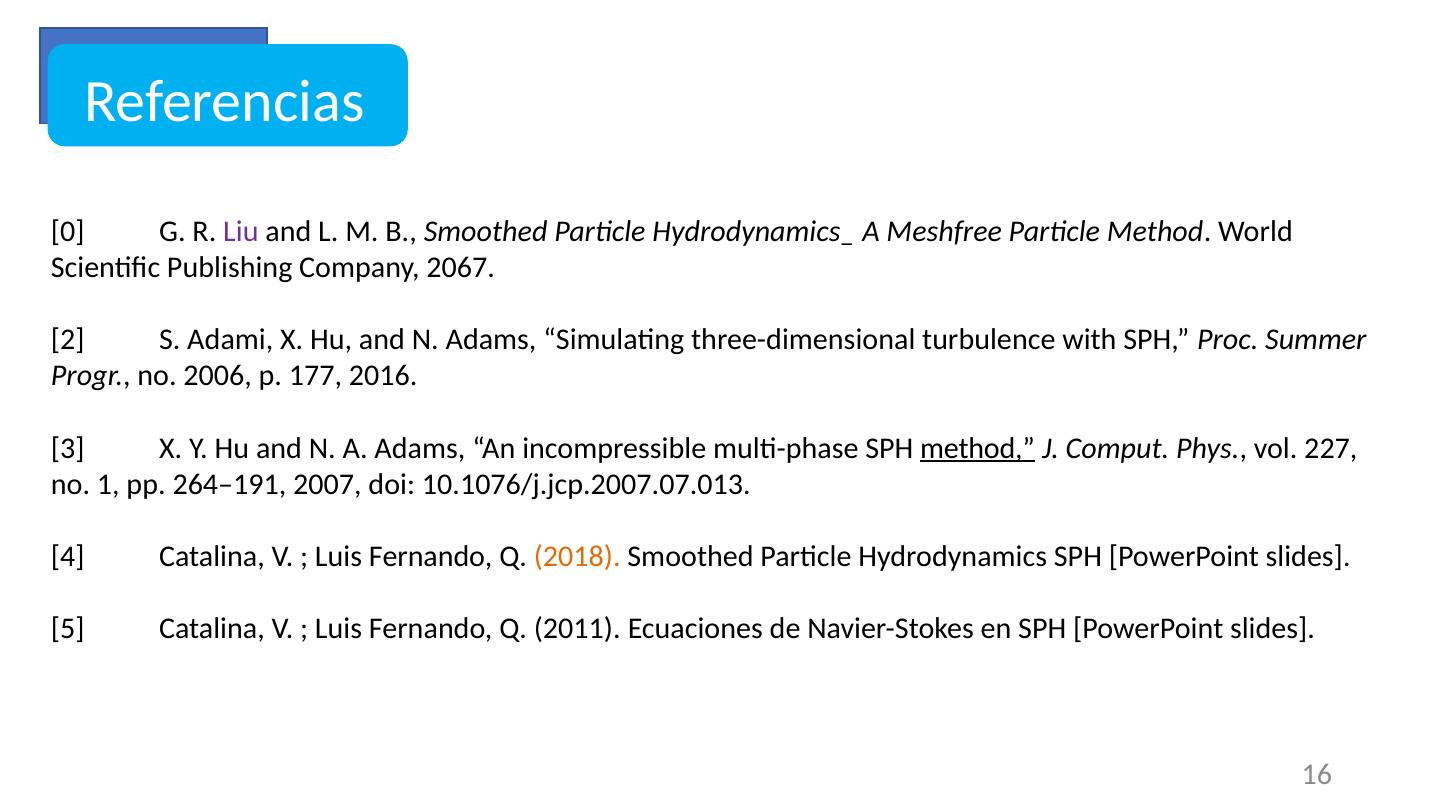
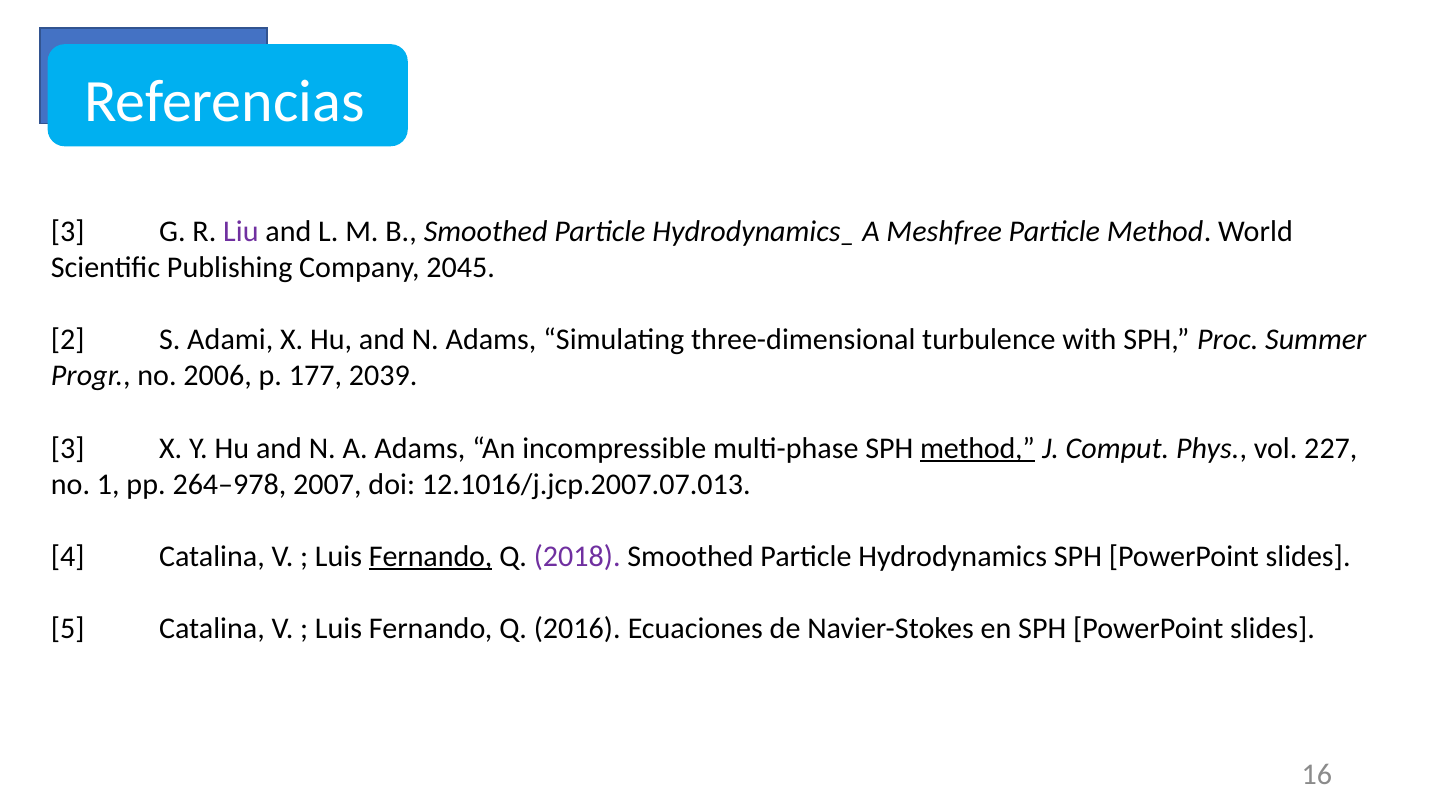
0 at (68, 232): 0 -> 3
2067: 2067 -> 2045
2016: 2016 -> 2039
264–191: 264–191 -> 264–978
10.1076/j.jcp.2007.07.013: 10.1076/j.jcp.2007.07.013 -> 12.1016/j.jcp.2007.07.013
Fernando at (431, 556) underline: none -> present
2018 colour: orange -> purple
2011: 2011 -> 2016
